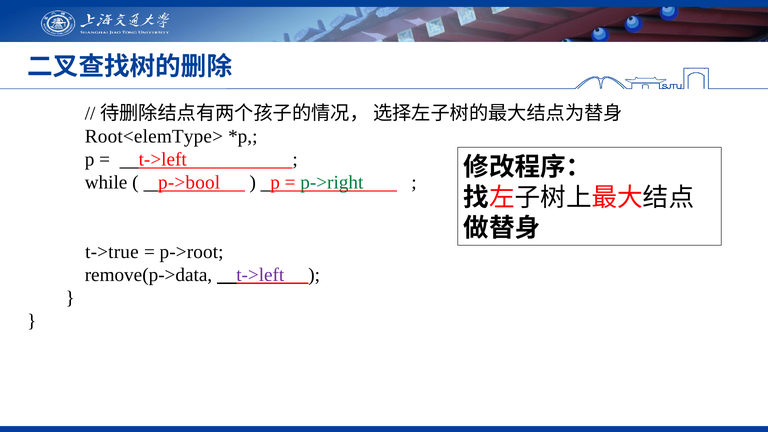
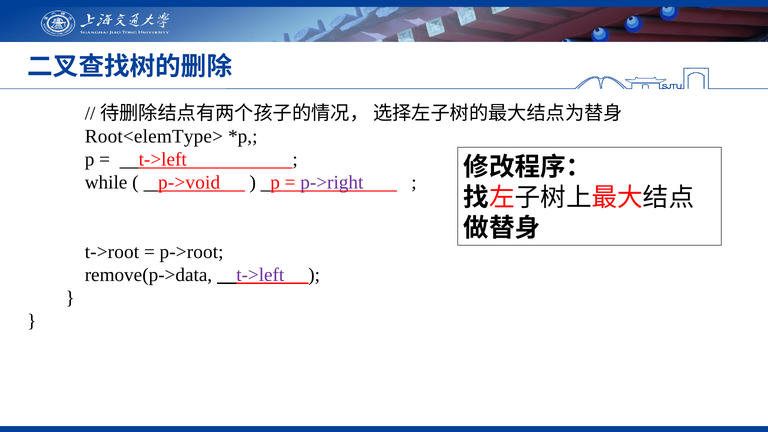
p->bool: p->bool -> p->void
p->right colour: green -> purple
t->true: t->true -> t->root
